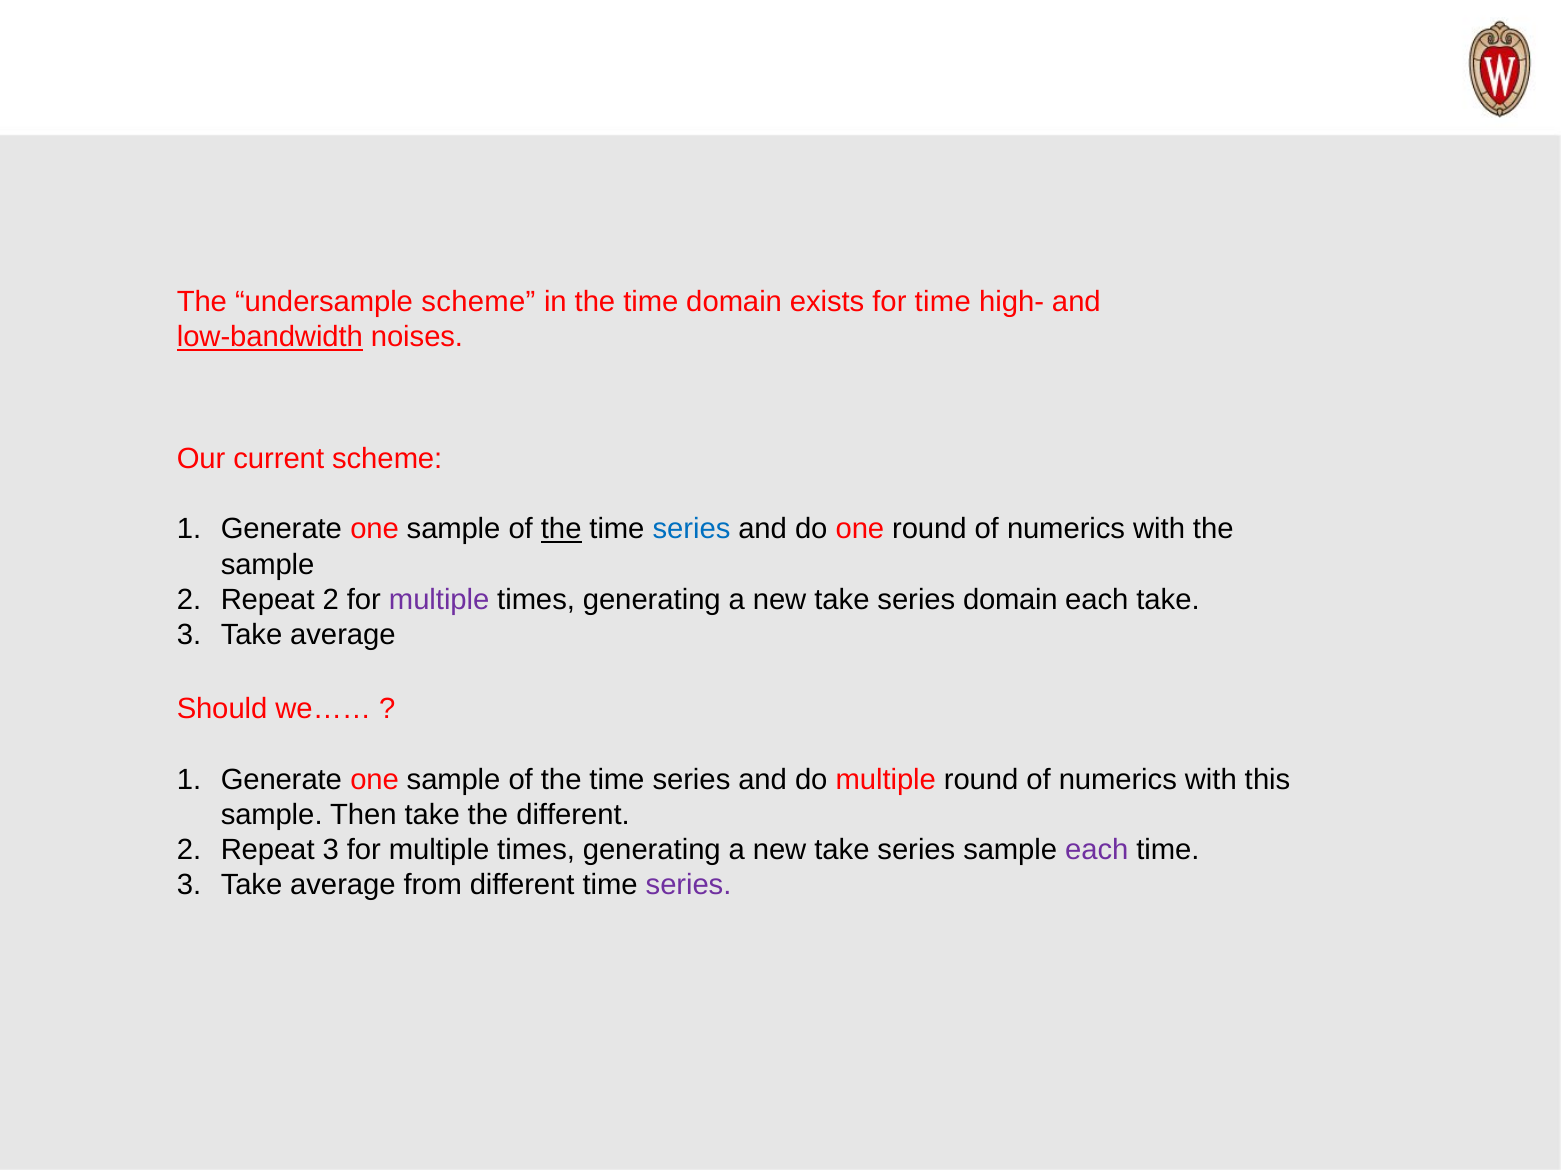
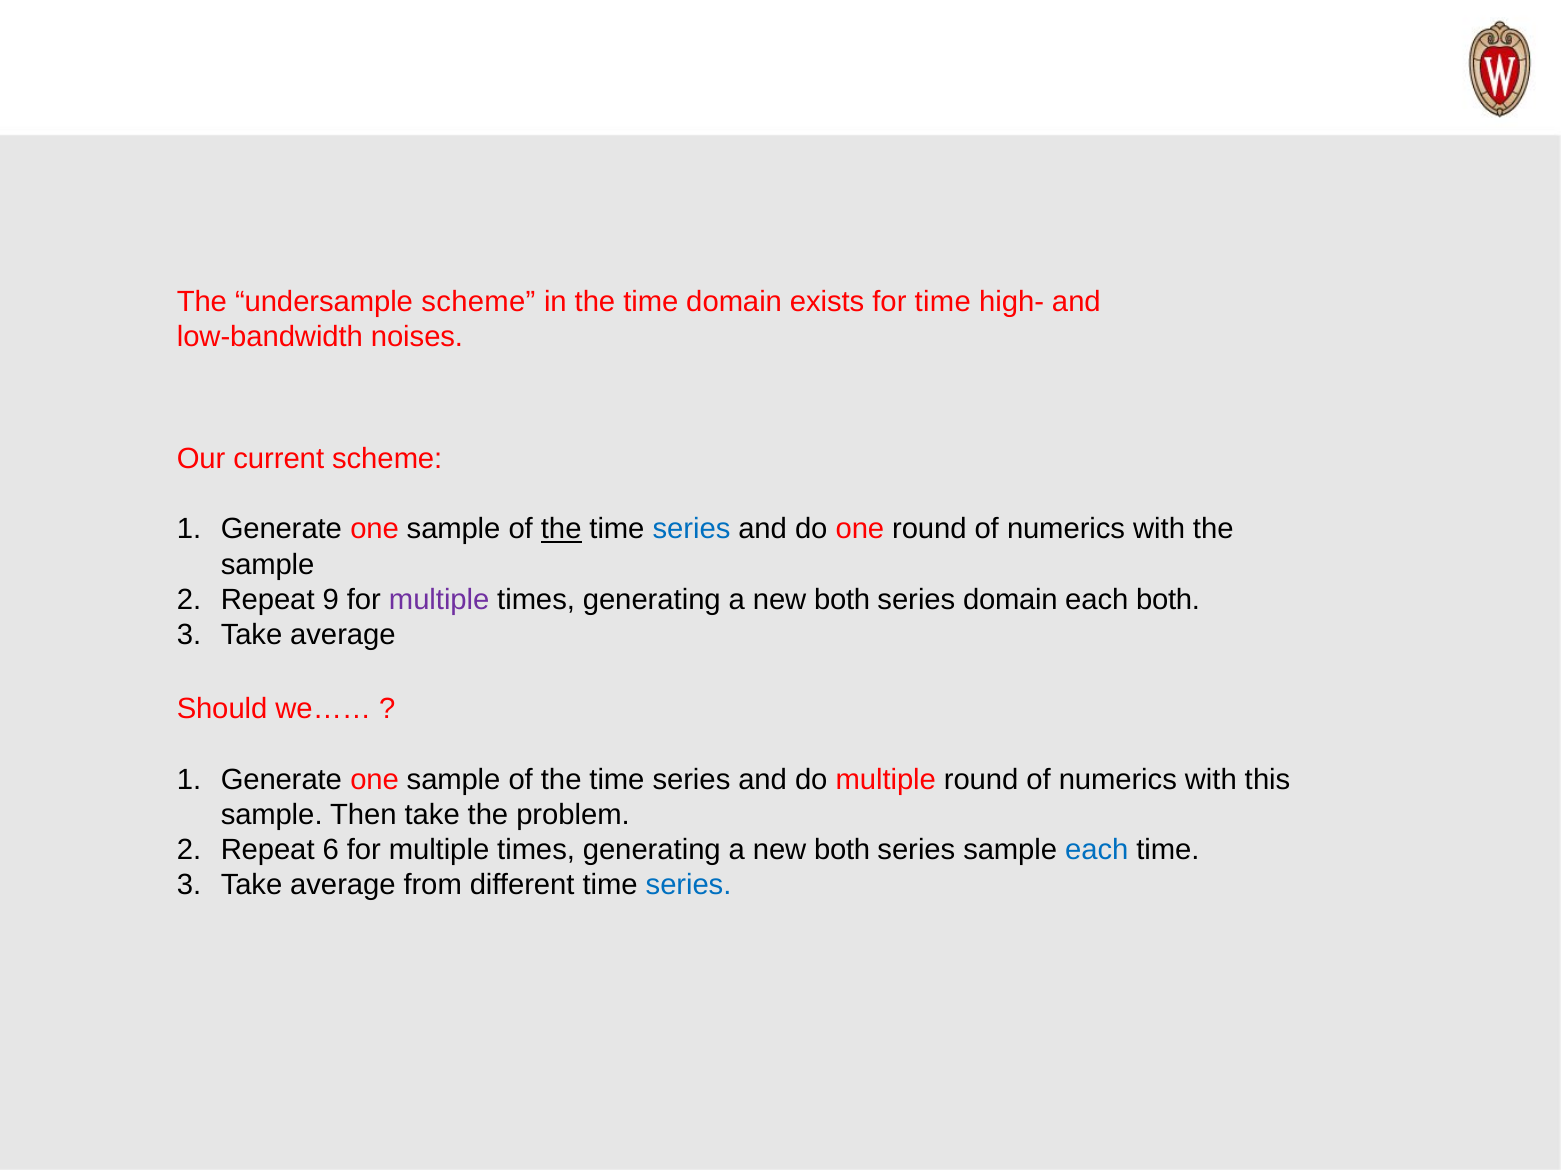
low-bandwidth underline: present -> none
Repeat 2: 2 -> 9
take at (842, 600): take -> both
each take: take -> both
the different: different -> problem
Repeat 3: 3 -> 6
take at (842, 850): take -> both
each at (1097, 850) colour: purple -> blue
series at (689, 885) colour: purple -> blue
